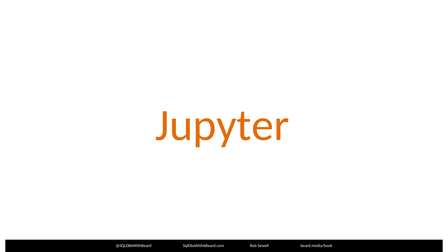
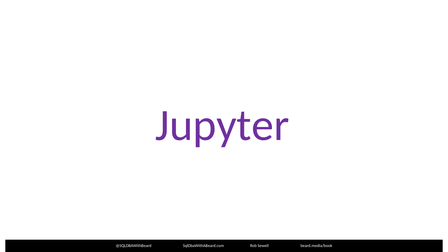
Jupyter colour: orange -> purple
